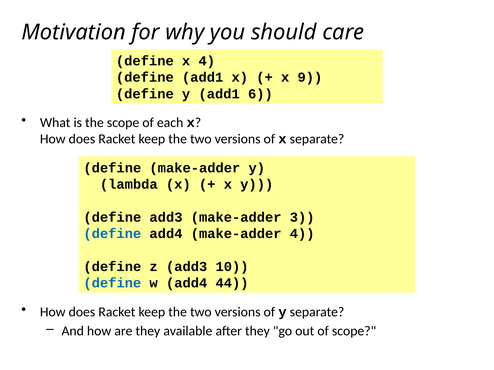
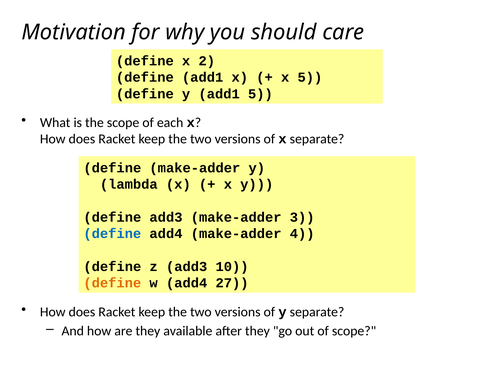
x 4: 4 -> 2
x 9: 9 -> 5
add1 6: 6 -> 5
define at (112, 283) colour: blue -> orange
44: 44 -> 27
